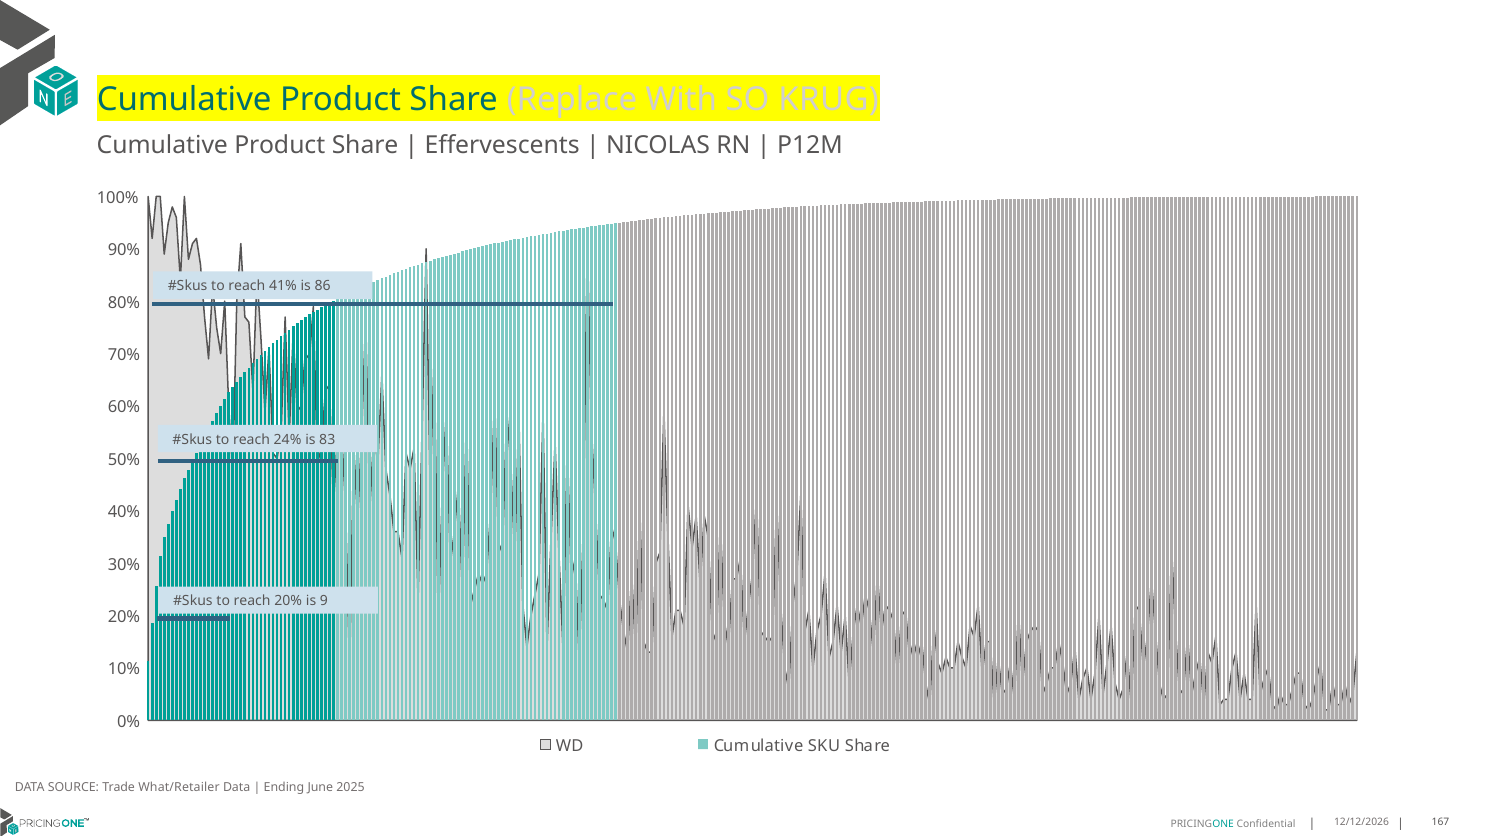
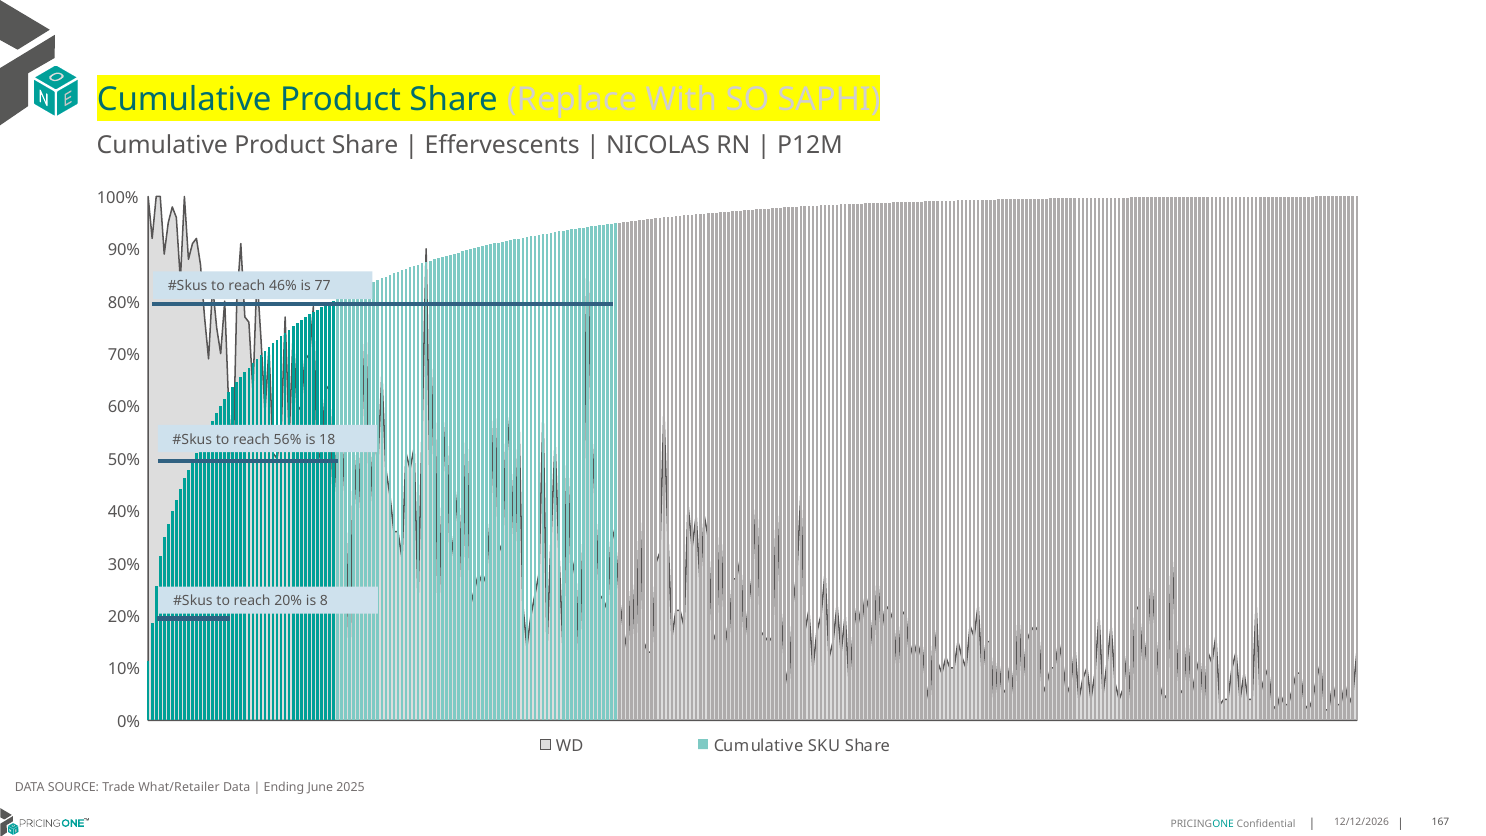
KRUG: KRUG -> SAPHI
41%: 41% -> 46%
86: 86 -> 77
24%: 24% -> 56%
83: 83 -> 18
9: 9 -> 8
